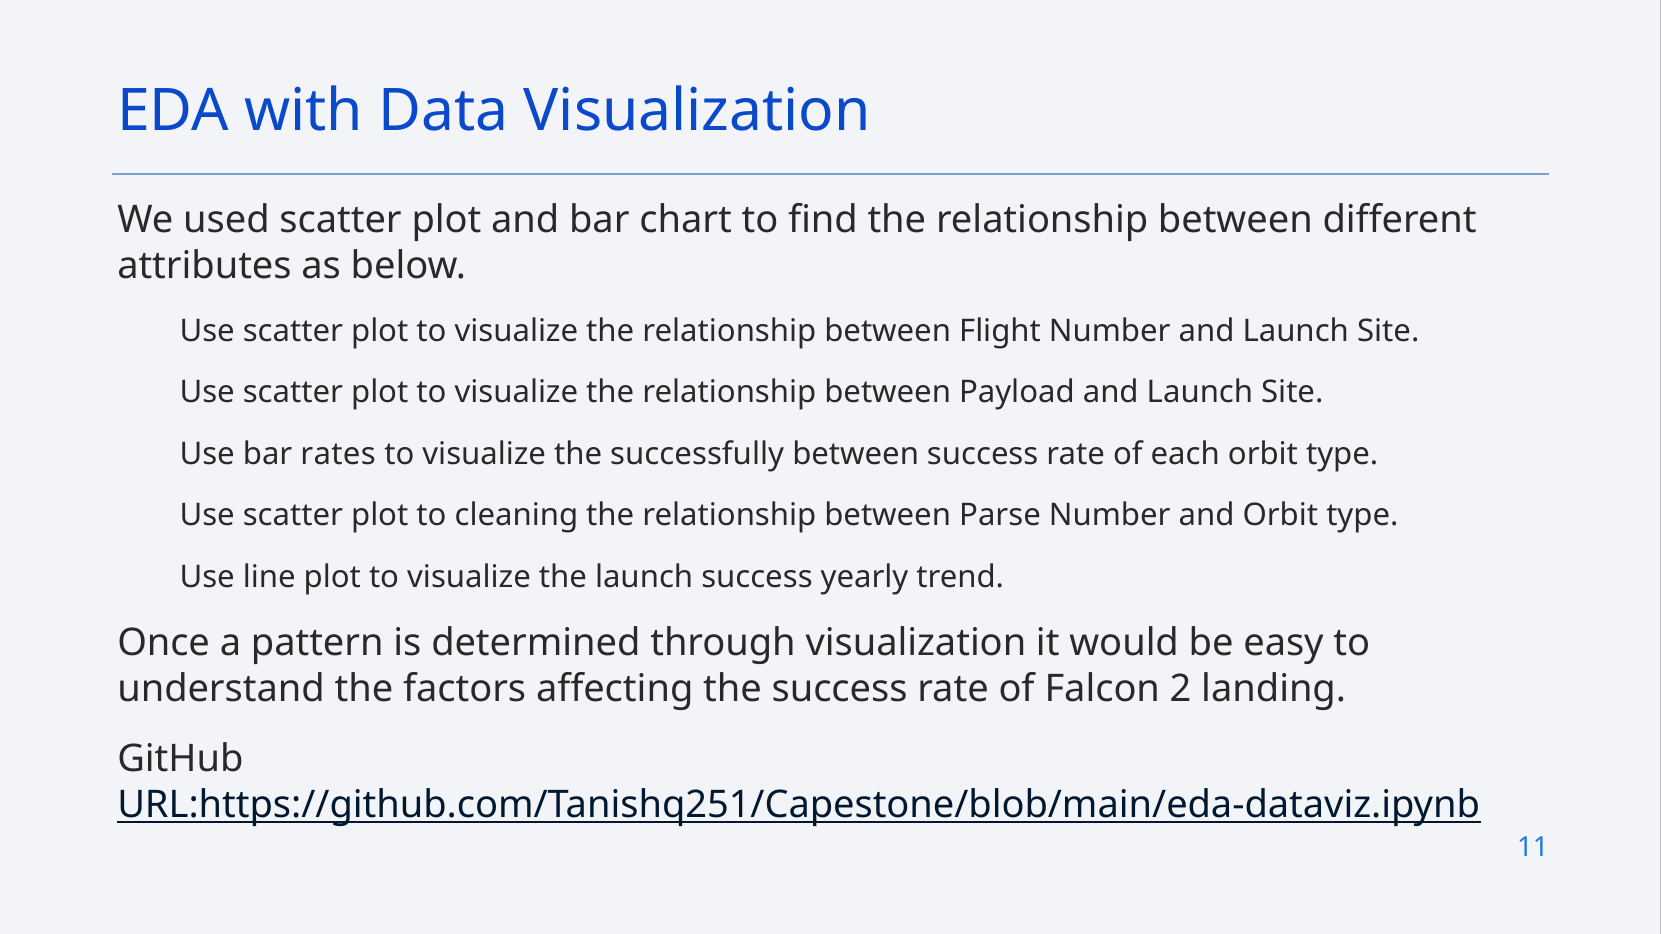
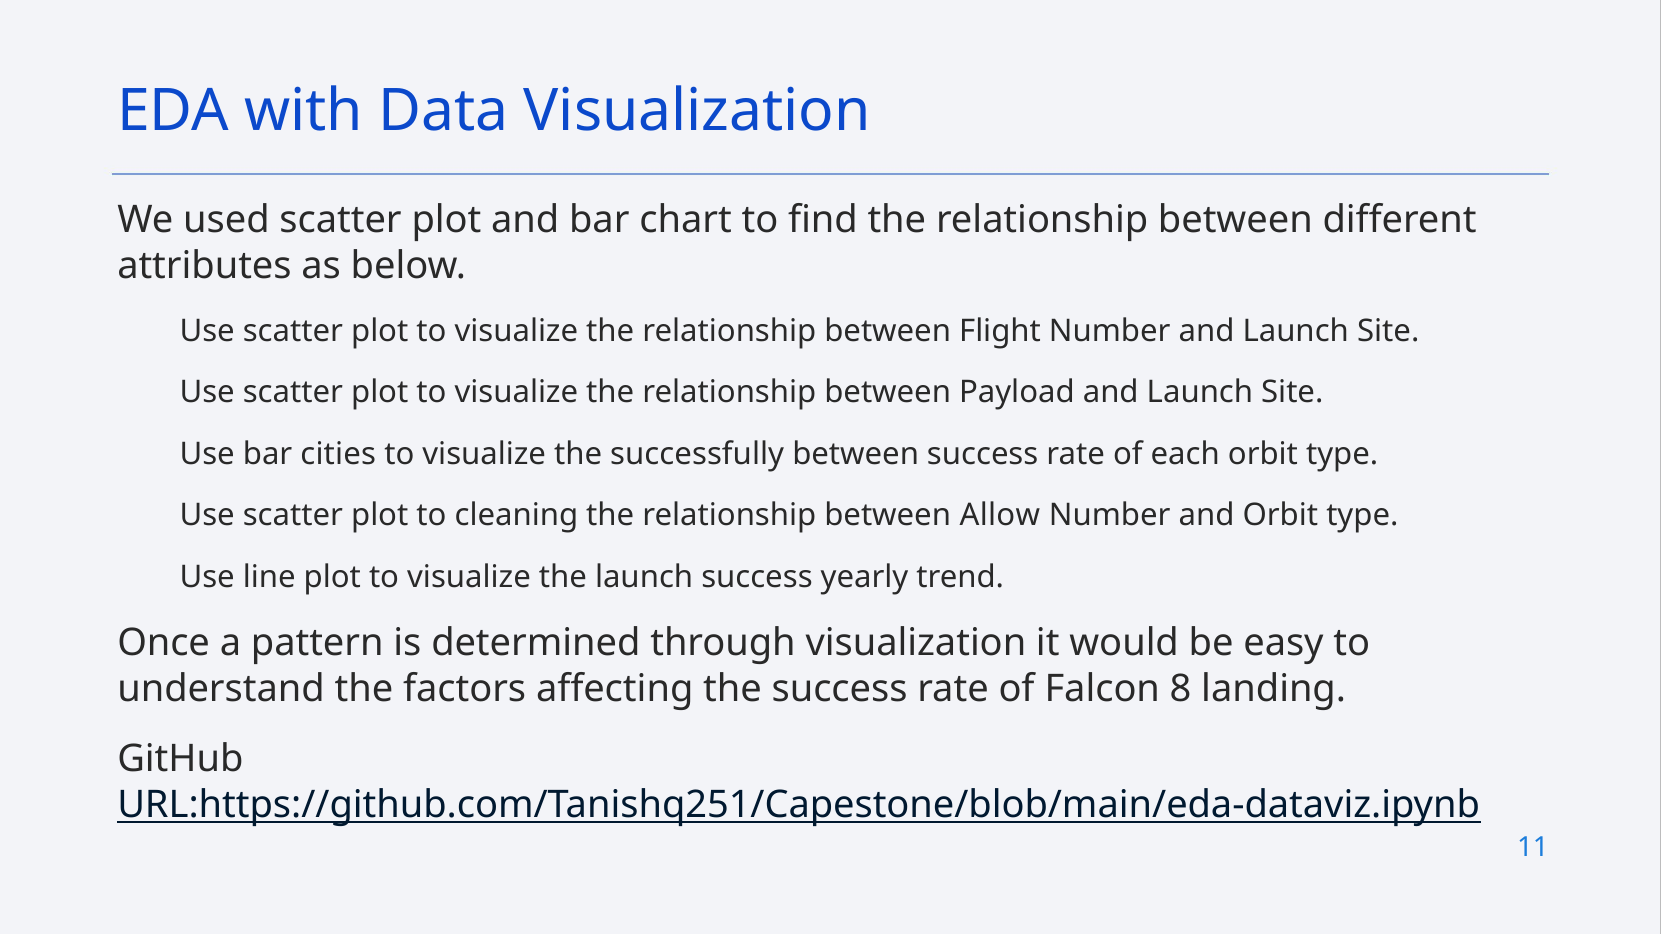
rates: rates -> cities
Parse: Parse -> Allow
2: 2 -> 8
